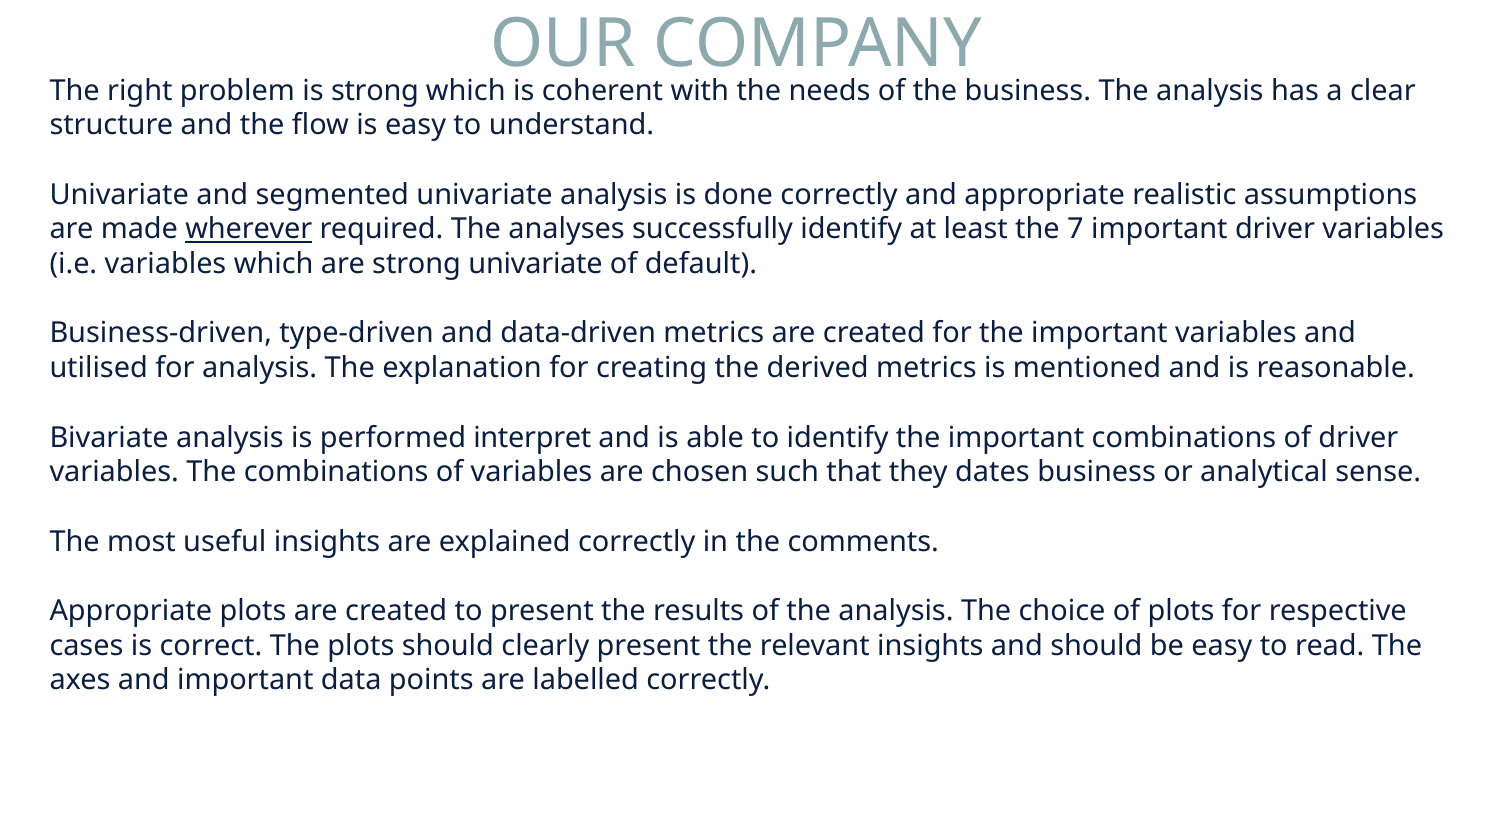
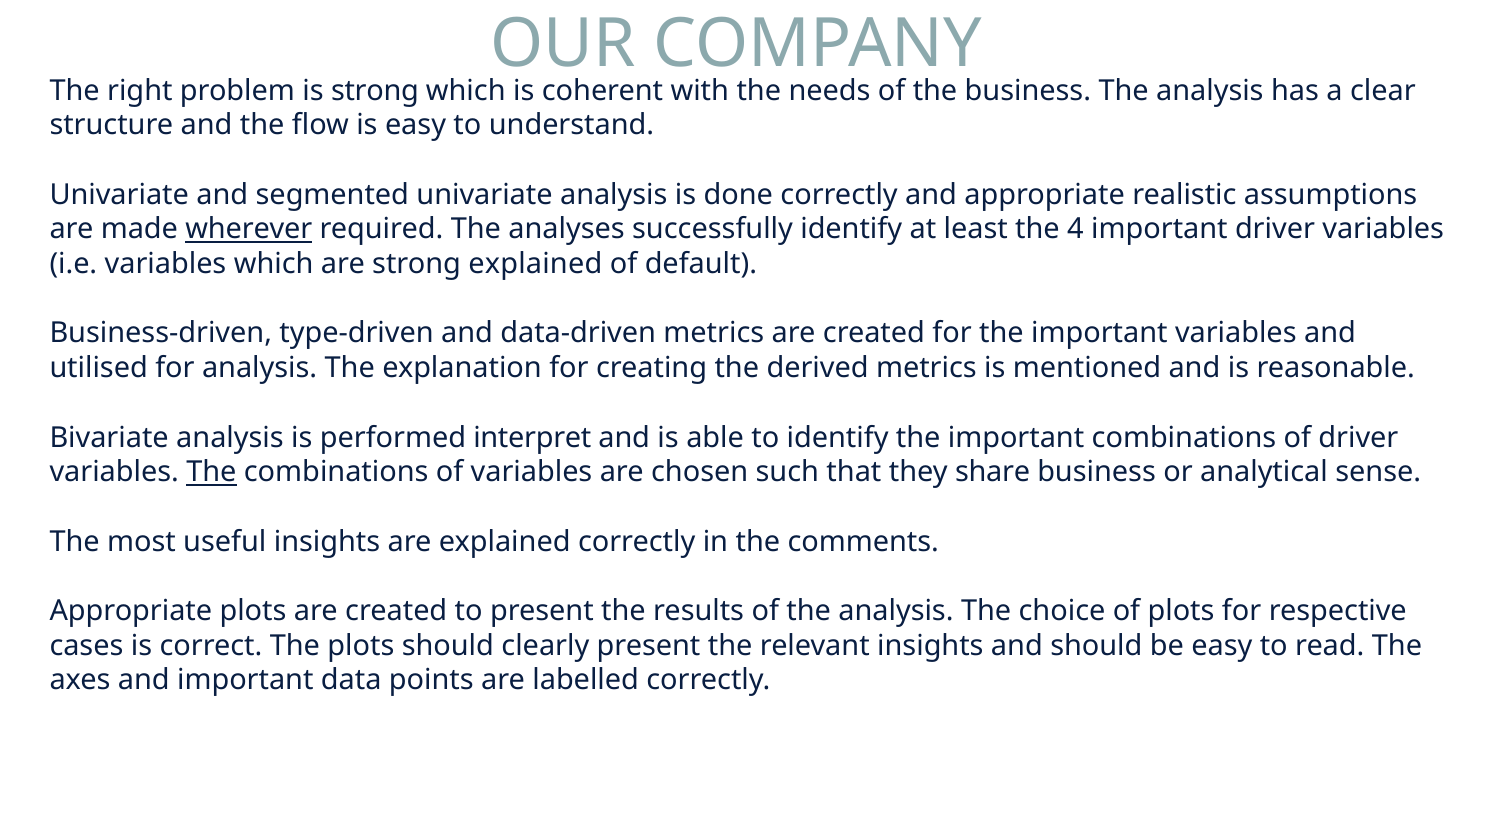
7: 7 -> 4
strong univariate: univariate -> explained
The at (211, 472) underline: none -> present
dates: dates -> share
